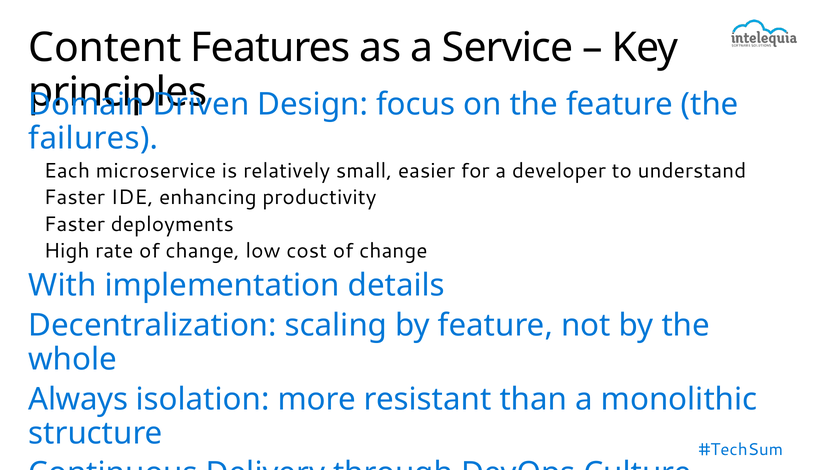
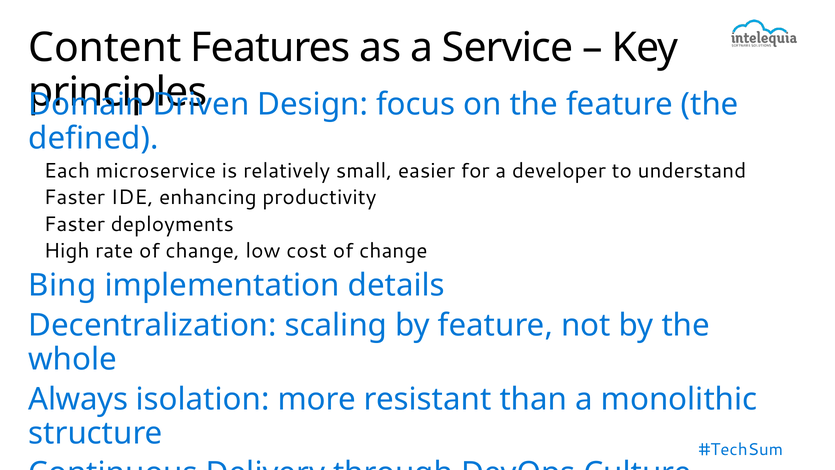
failures: failures -> defined
With: With -> Bing
